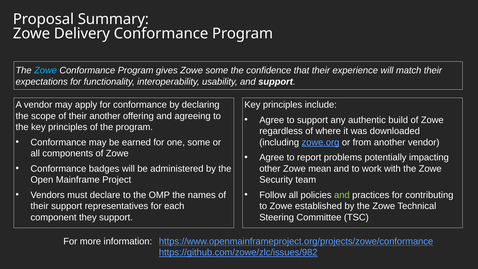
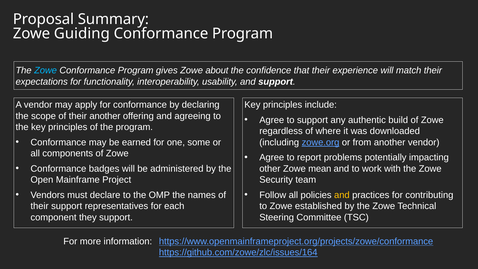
Delivery: Delivery -> Guiding
Zowe some: some -> about
and at (342, 195) colour: light green -> yellow
https://github.com/zowe/zlc/issues/982: https://github.com/zowe/zlc/issues/982 -> https://github.com/zowe/zlc/issues/164
